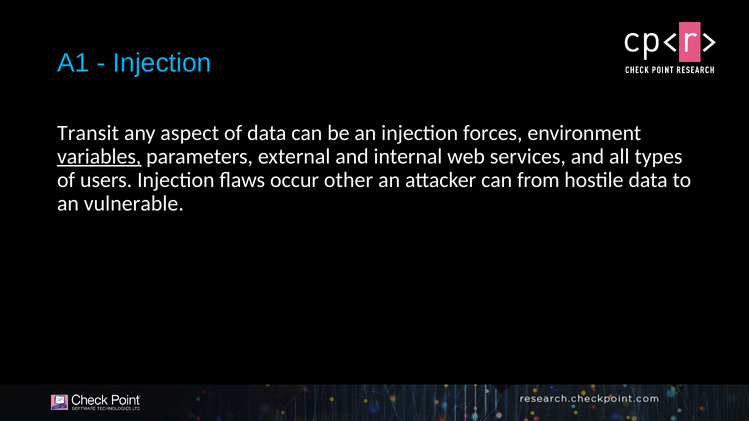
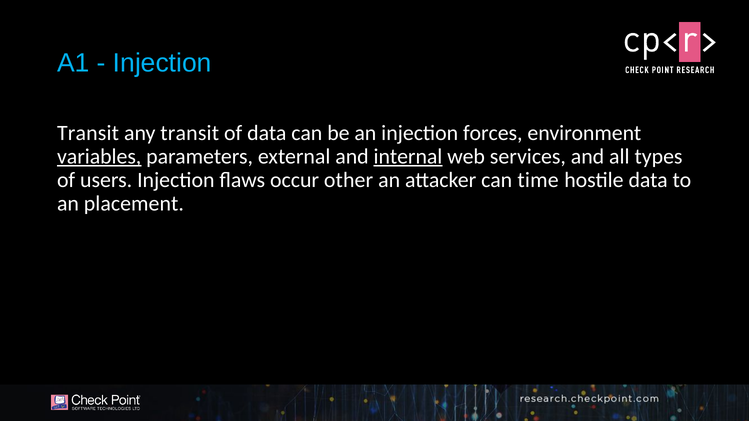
any aspect: aspect -> transit
internal underline: none -> present
from: from -> time
vulnerable: vulnerable -> placement
